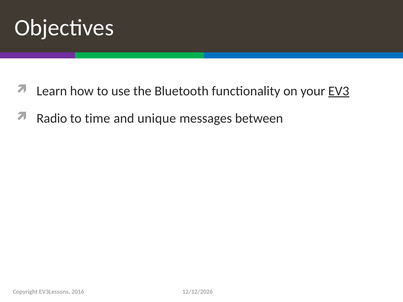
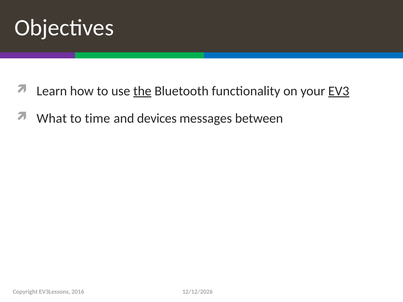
the underline: none -> present
Radio: Radio -> What
unique: unique -> devices
